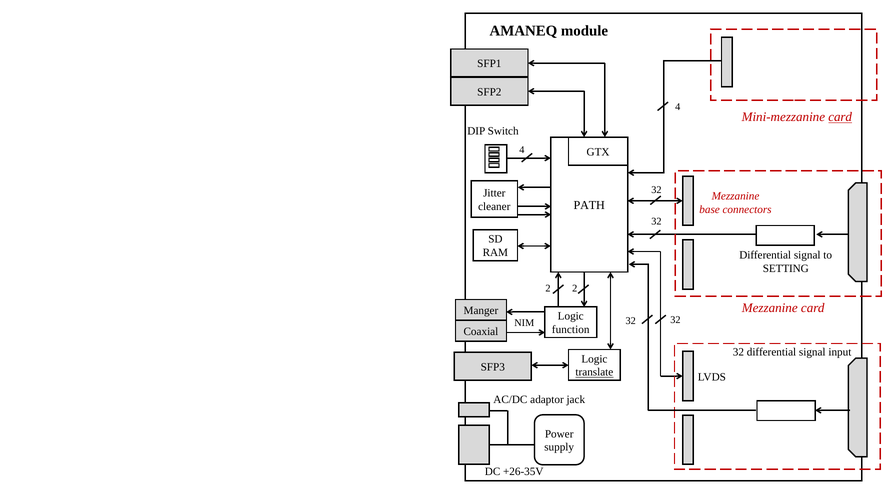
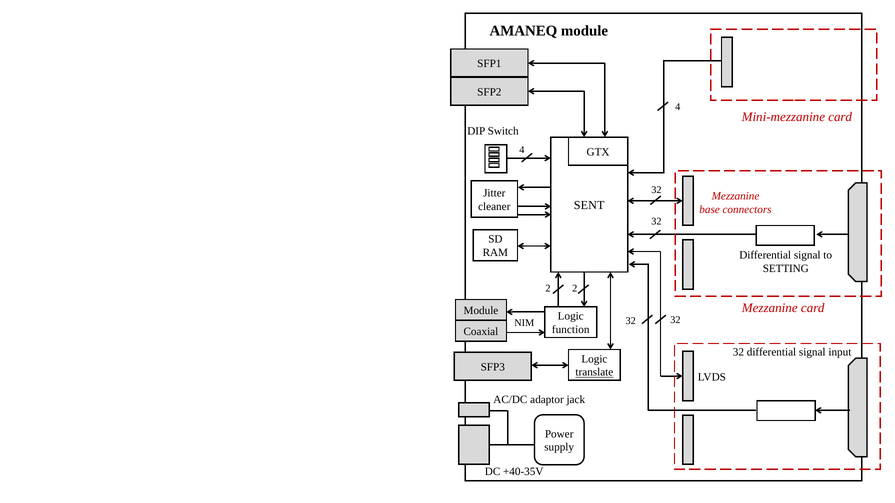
card at (840, 117) underline: present -> none
PATH: PATH -> SENT
Manger at (481, 311): Manger -> Module
+26-35V: +26-35V -> +40-35V
